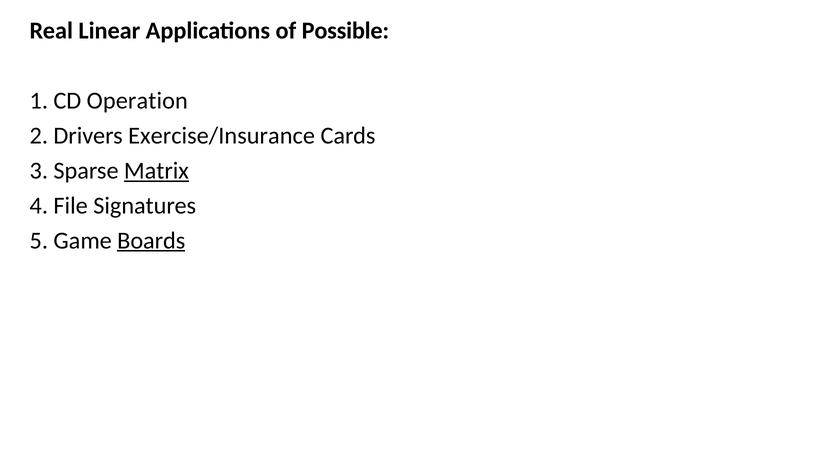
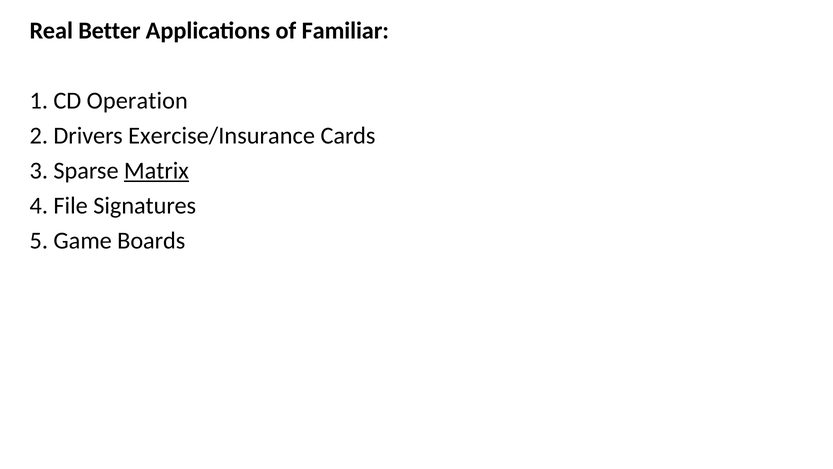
Linear: Linear -> Better
Possible: Possible -> Familiar
Boards underline: present -> none
